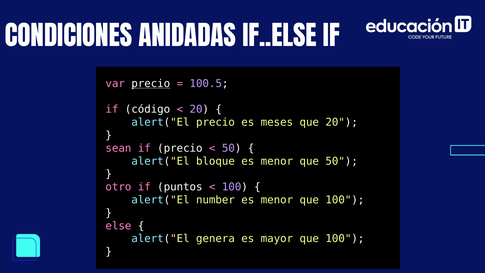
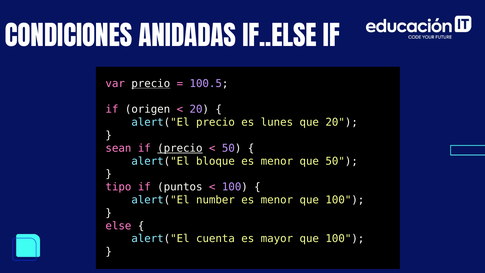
código: código -> origen
meses: meses -> lunes
precio at (180, 148) underline: none -> present
otro: otro -> tipo
genera: genera -> cuenta
